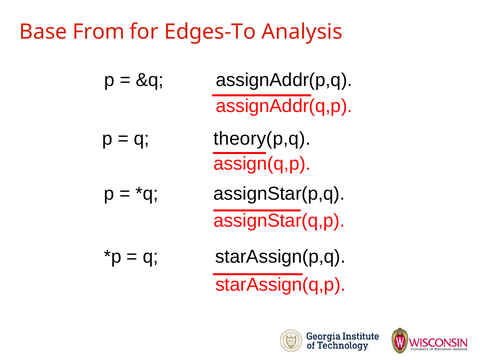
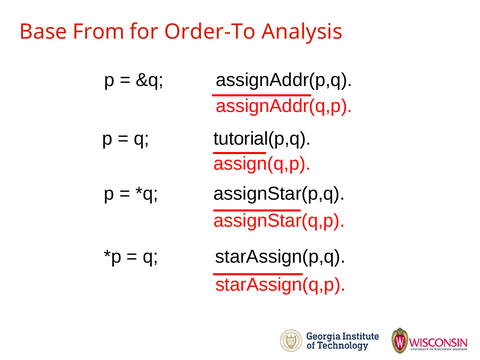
Edges-To: Edges-To -> Order-To
theory(p,q: theory(p,q -> tutorial(p,q
